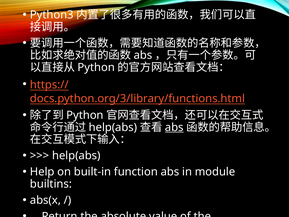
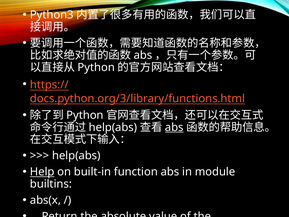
Help underline: none -> present
